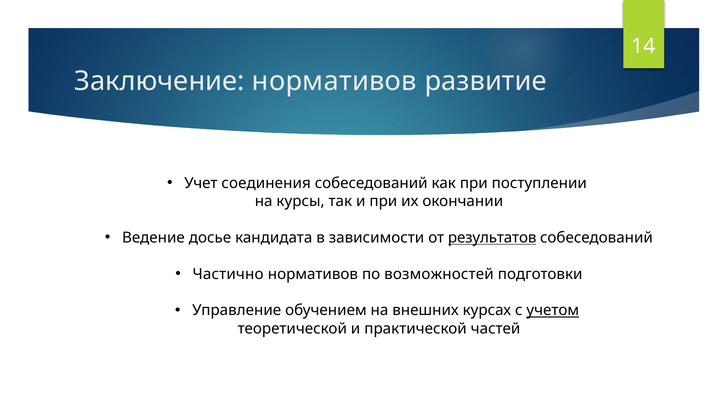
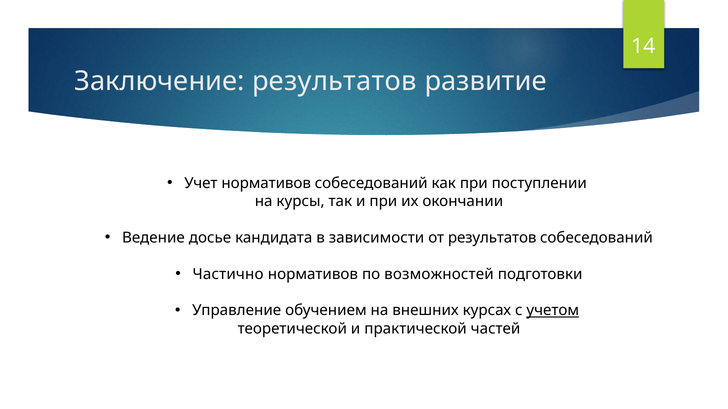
Заключение нормативов: нормативов -> результатов
Учет соединения: соединения -> нормативов
результатов at (492, 238) underline: present -> none
